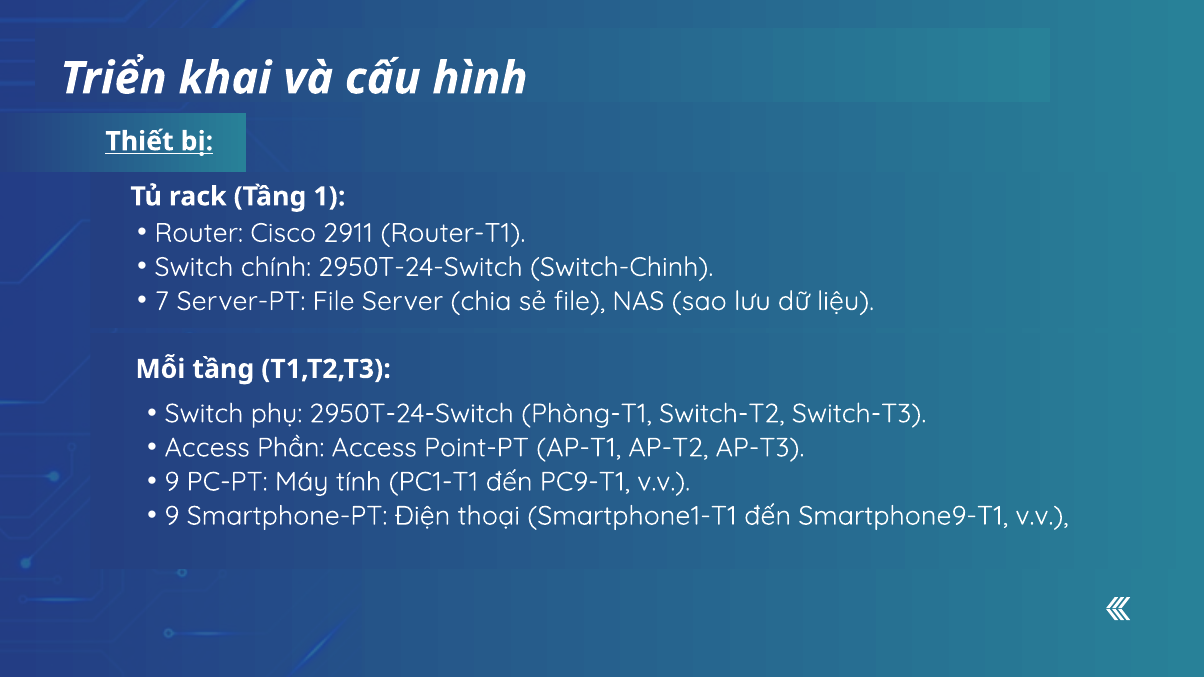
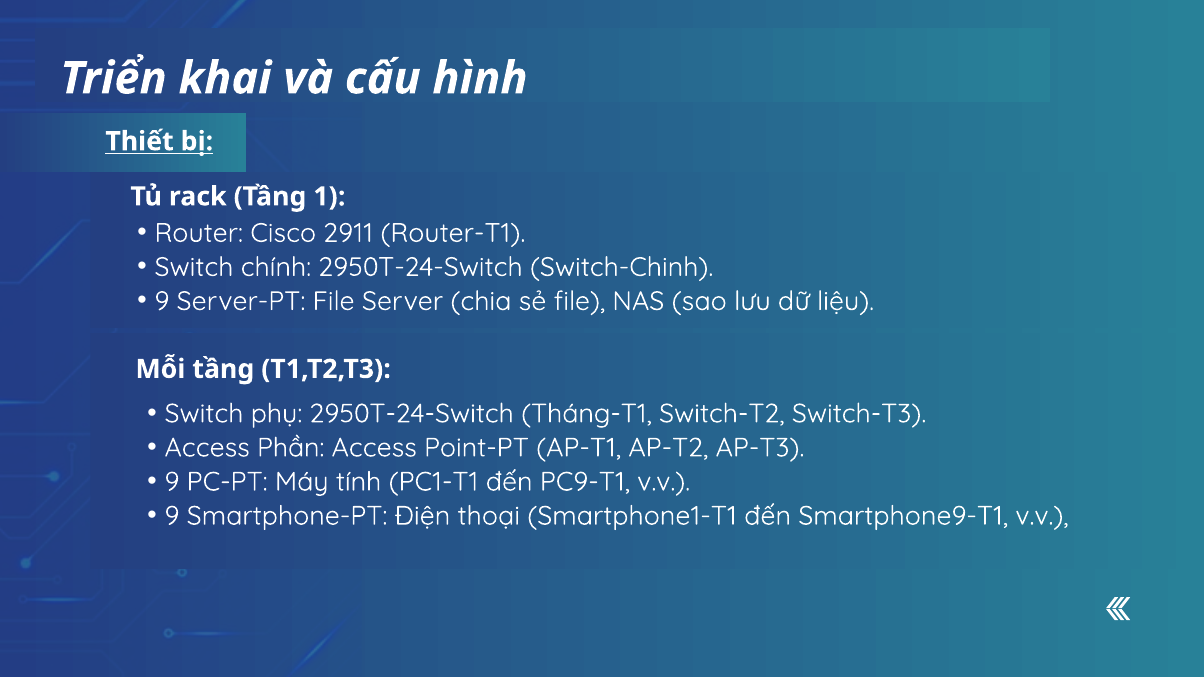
7 at (162, 301): 7 -> 9
Phòng-T1: Phòng-T1 -> Tháng-T1
